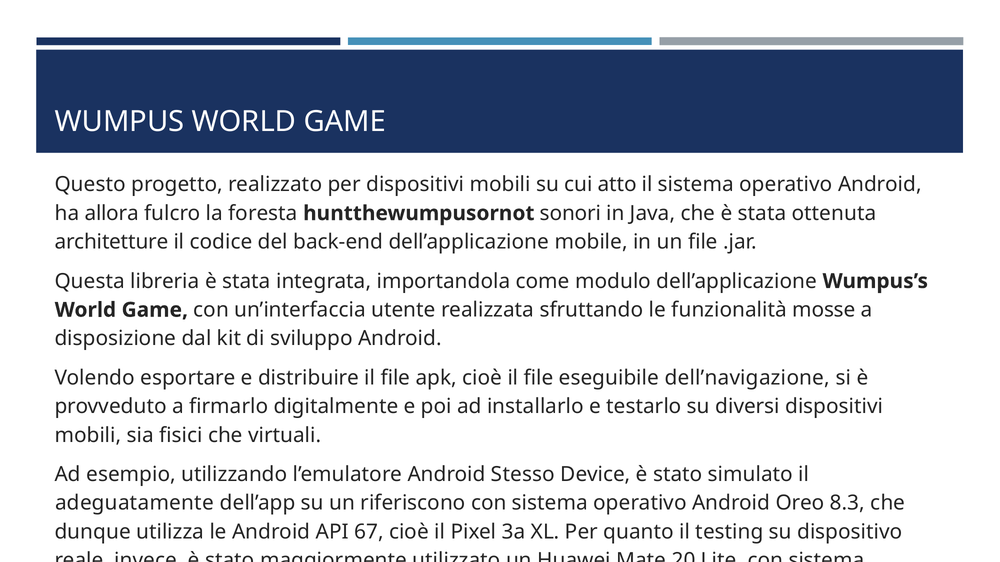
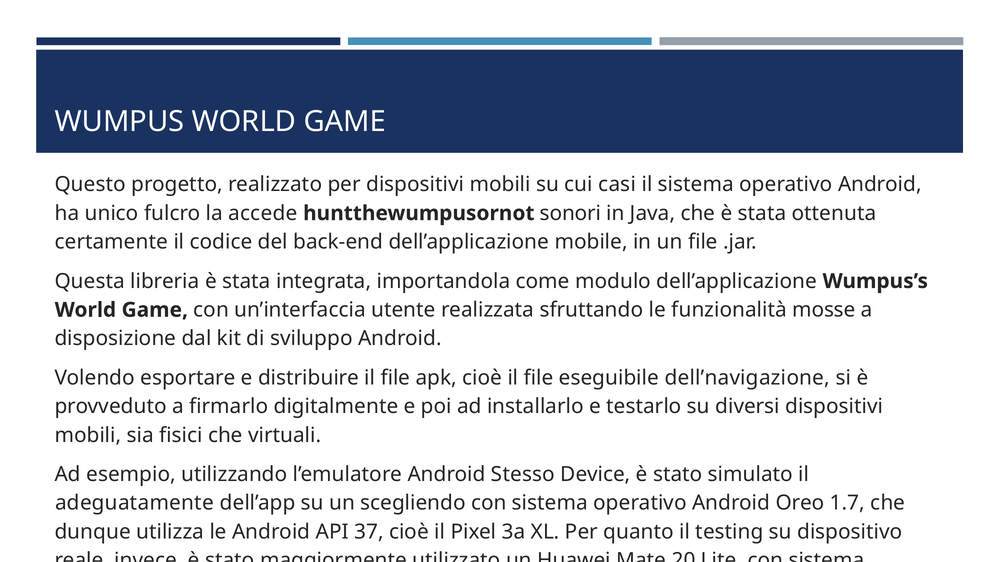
atto: atto -> casi
allora: allora -> unico
foresta: foresta -> accede
architetture: architetture -> certamente
riferiscono: riferiscono -> scegliendo
8.3: 8.3 -> 1.7
67: 67 -> 37
